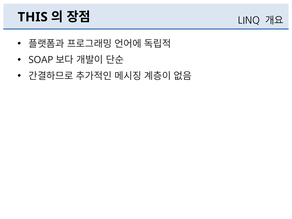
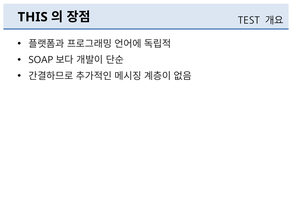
LINQ: LINQ -> TEST
